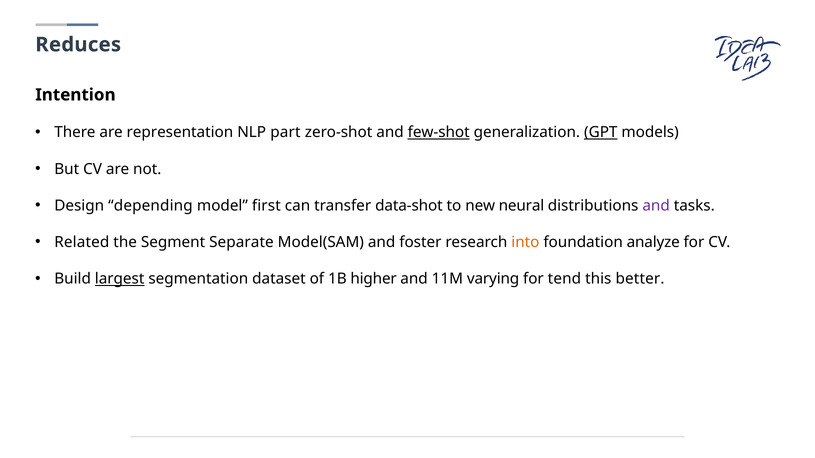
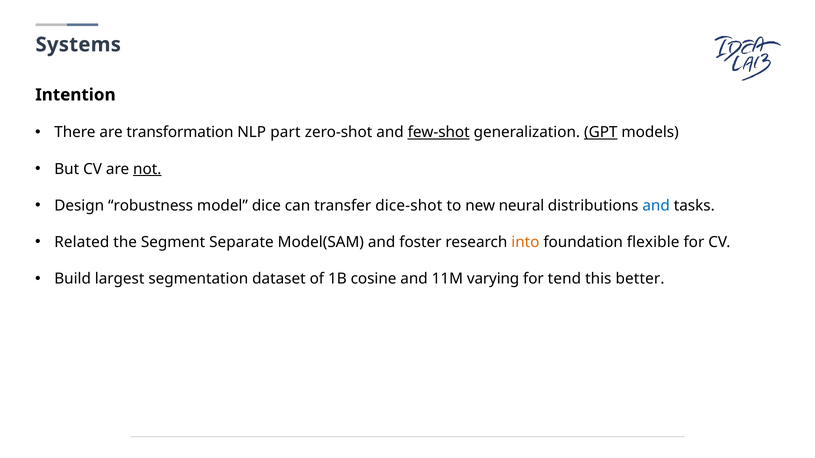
Reduces: Reduces -> Systems
representation: representation -> transformation
not underline: none -> present
depending: depending -> robustness
first: first -> dice
data-shot: data-shot -> dice-shot
and at (656, 206) colour: purple -> blue
analyze: analyze -> flexible
largest underline: present -> none
higher: higher -> cosine
